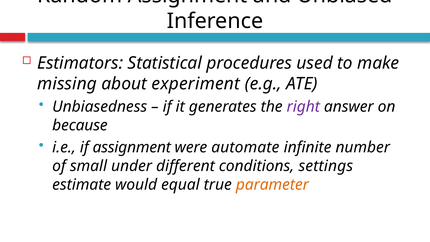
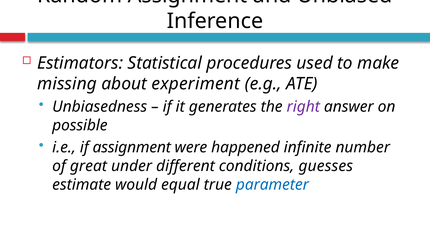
because: because -> possible
automate: automate -> happened
small: small -> great
settings: settings -> guesses
parameter colour: orange -> blue
